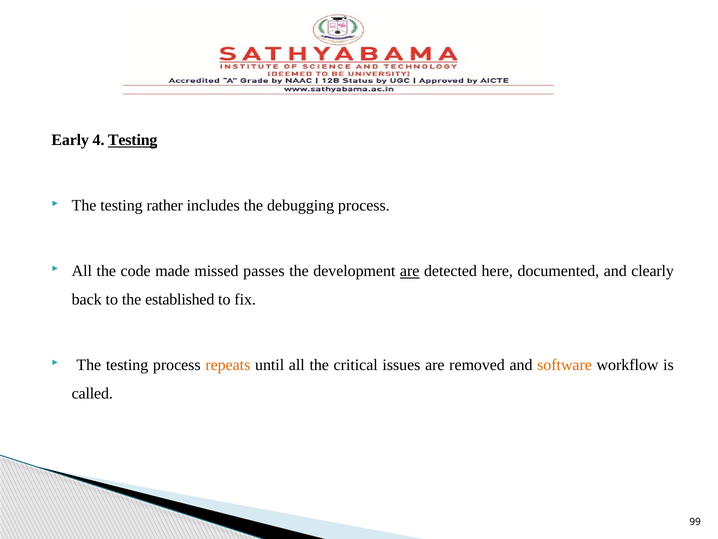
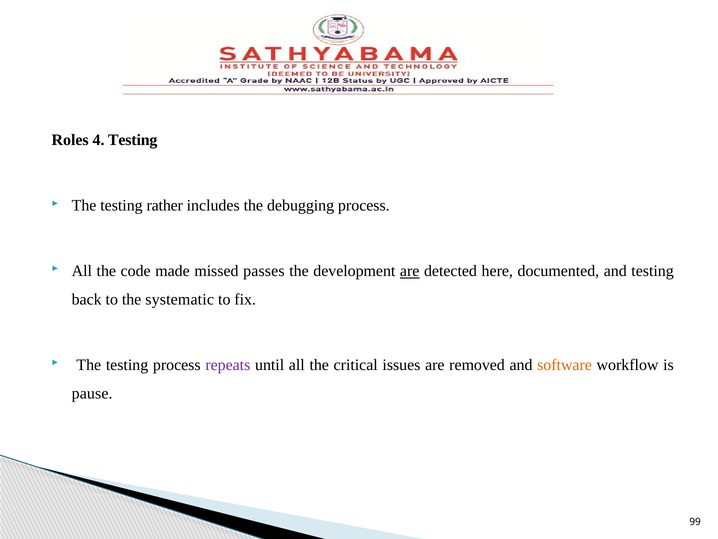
Early: Early -> Roles
Testing at (133, 140) underline: present -> none
and clearly: clearly -> testing
established: established -> systematic
repeats colour: orange -> purple
called: called -> pause
